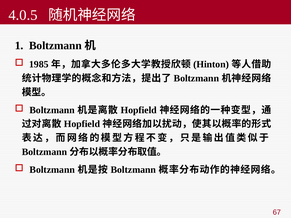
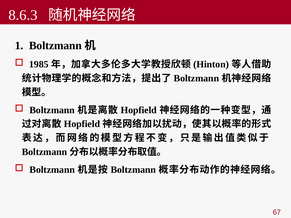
4.0.5: 4.0.5 -> 8.6.3
